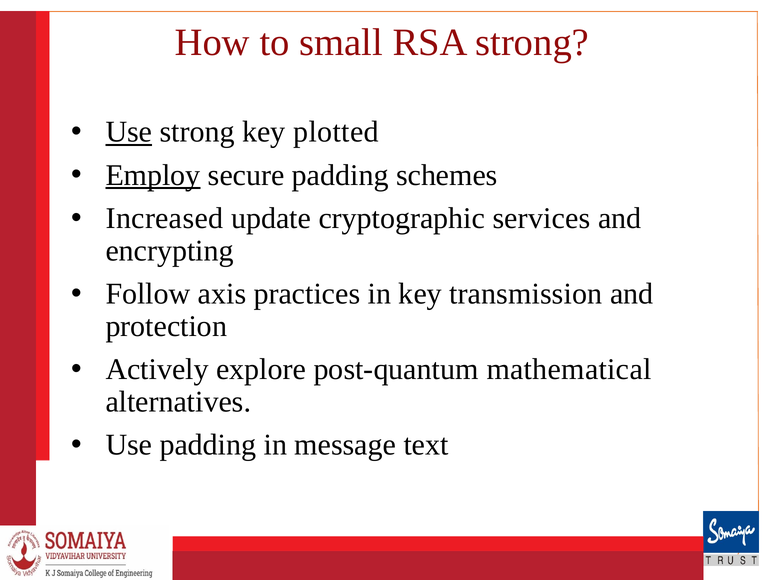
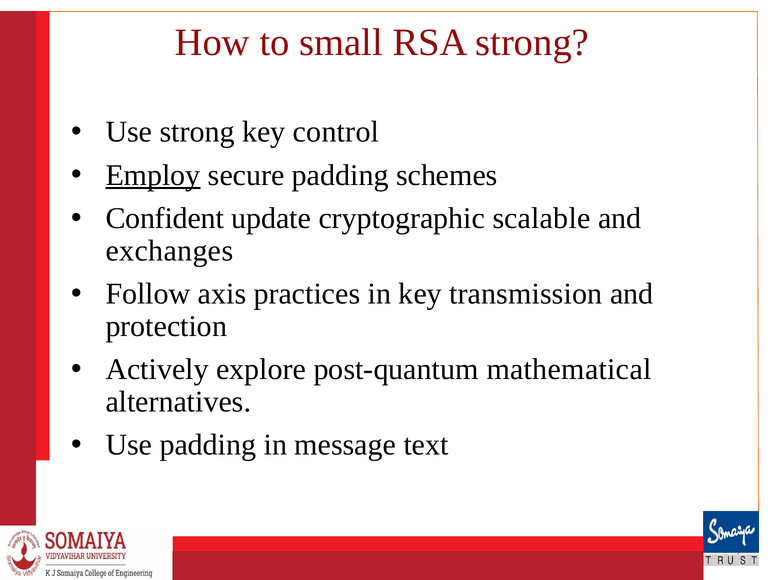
Use at (129, 132) underline: present -> none
plotted: plotted -> control
Increased: Increased -> Confident
services: services -> scalable
encrypting: encrypting -> exchanges
